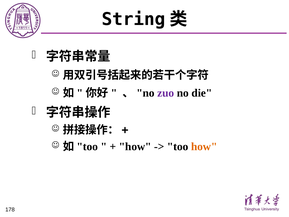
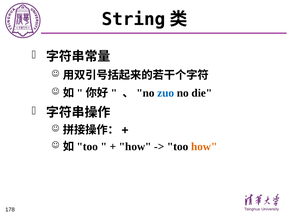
zuo colour: purple -> blue
